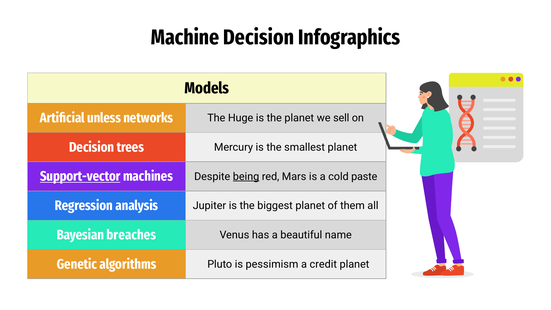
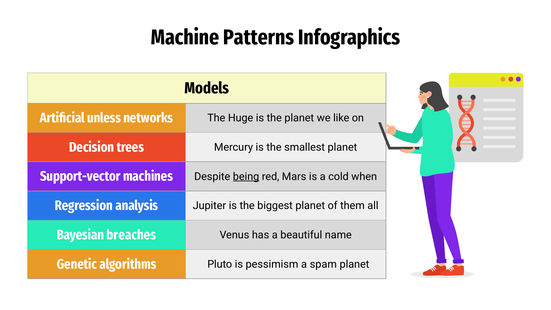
Machine Decision: Decision -> Patterns
sell: sell -> like
Support-vector underline: present -> none
paste: paste -> when
credit: credit -> spam
